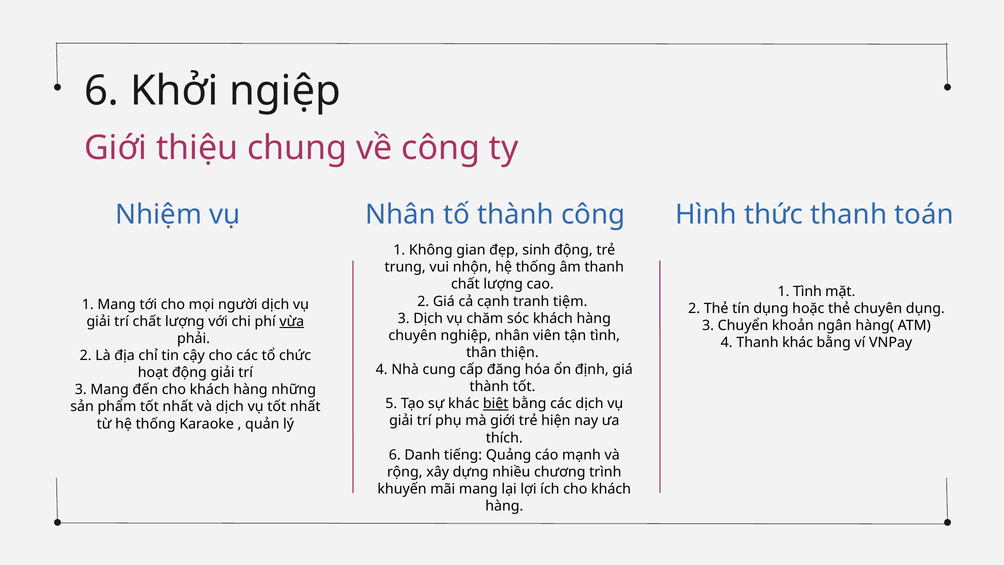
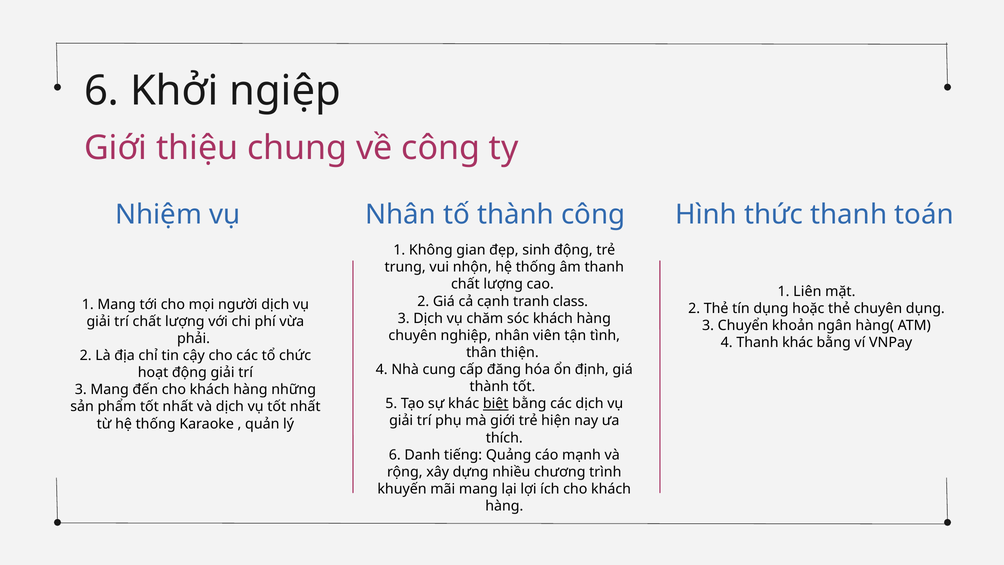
1 Tình: Tình -> Liên
tiệm: tiệm -> class
vừa underline: present -> none
